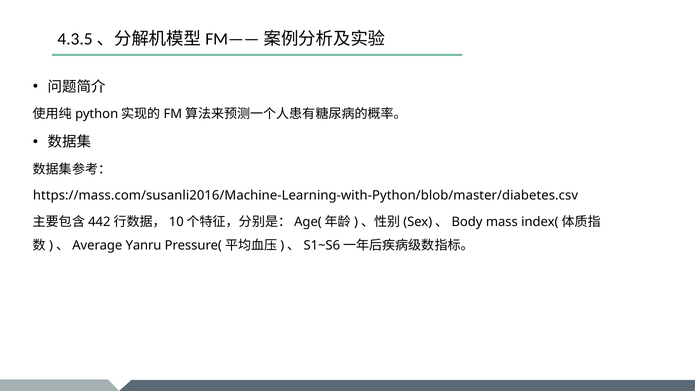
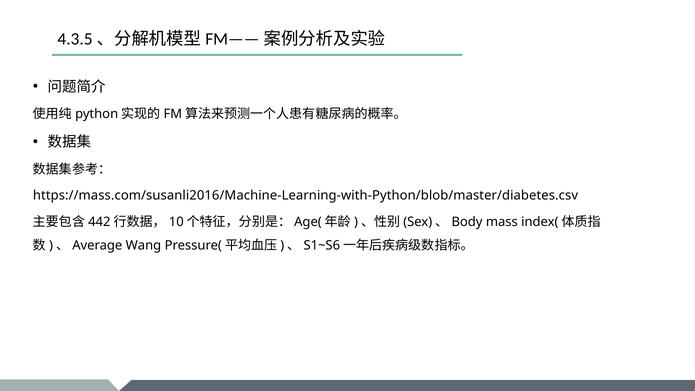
Yanru: Yanru -> Wang
